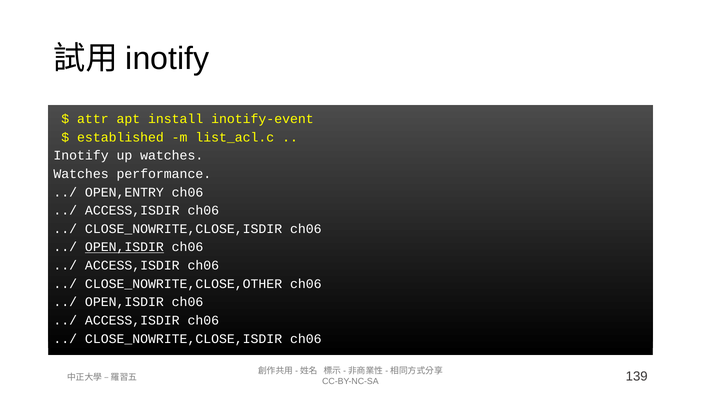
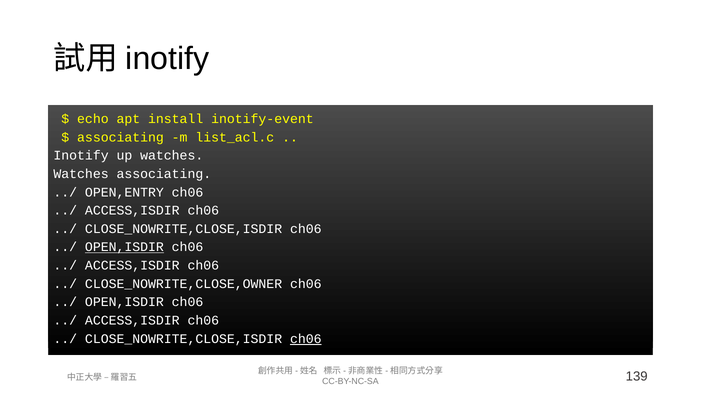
attr: attr -> echo
established at (120, 137): established -> associating
Watches performance: performance -> associating
CLOSE_NOWRITE,CLOSE,OTHER: CLOSE_NOWRITE,CLOSE,OTHER -> CLOSE_NOWRITE,CLOSE,OWNER
ch06 at (306, 339) underline: none -> present
